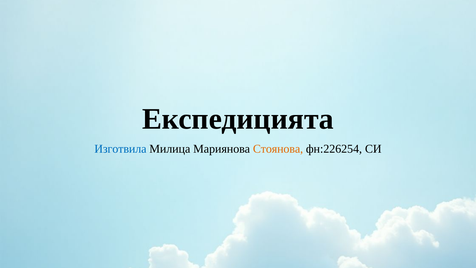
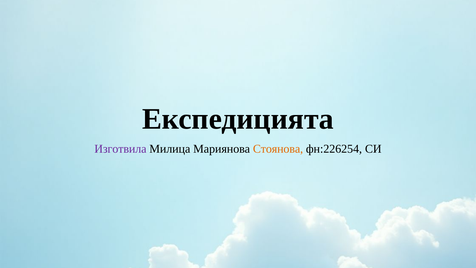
Изготвила colour: blue -> purple
